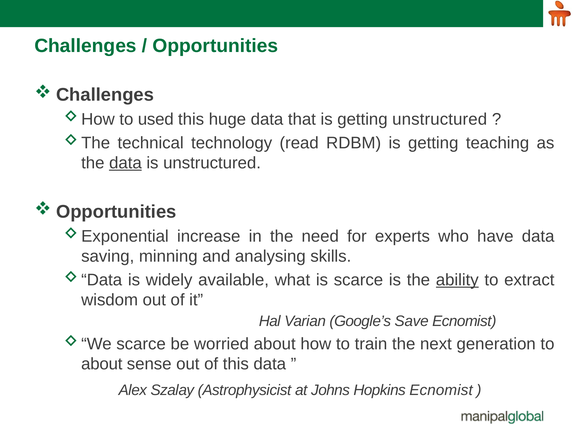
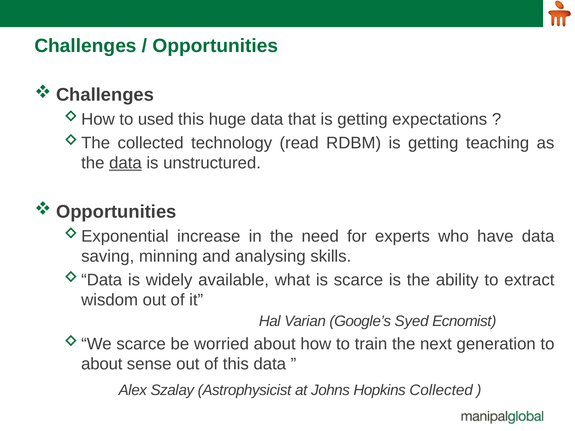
getting unstructured: unstructured -> expectations
technical at (151, 143): technical -> collected
ability underline: present -> none
Save: Save -> Syed
Hopkins Ecnomist: Ecnomist -> Collected
